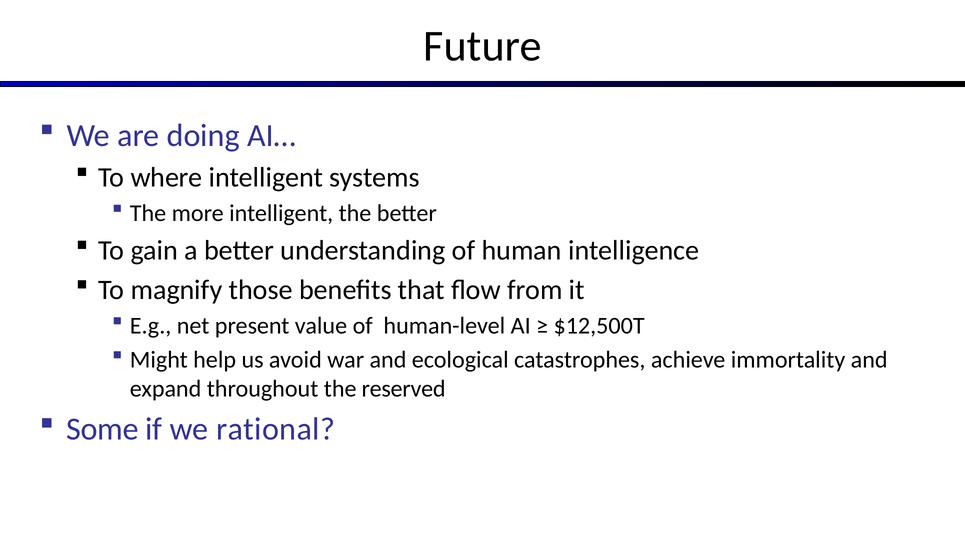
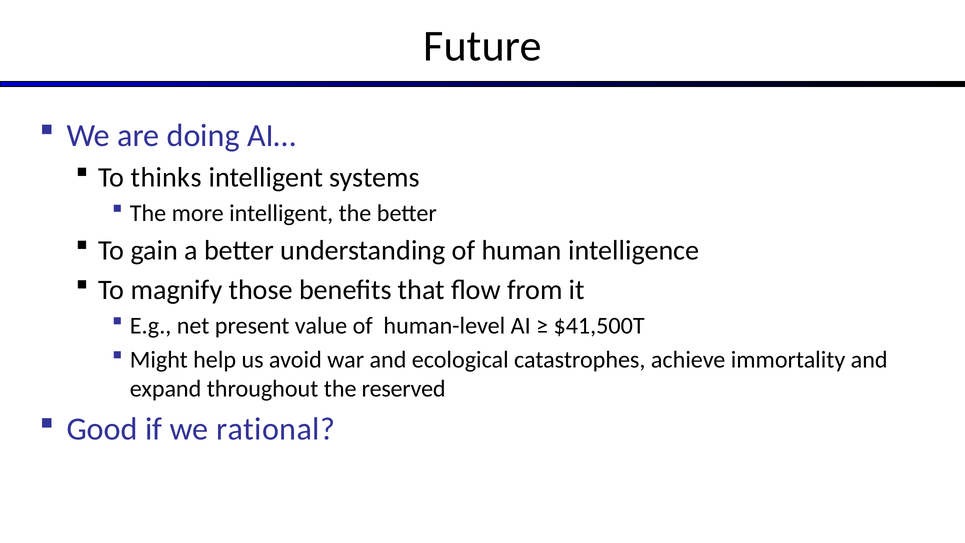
where: where -> thinks
$12,500T: $12,500T -> $41,500T
Some: Some -> Good
